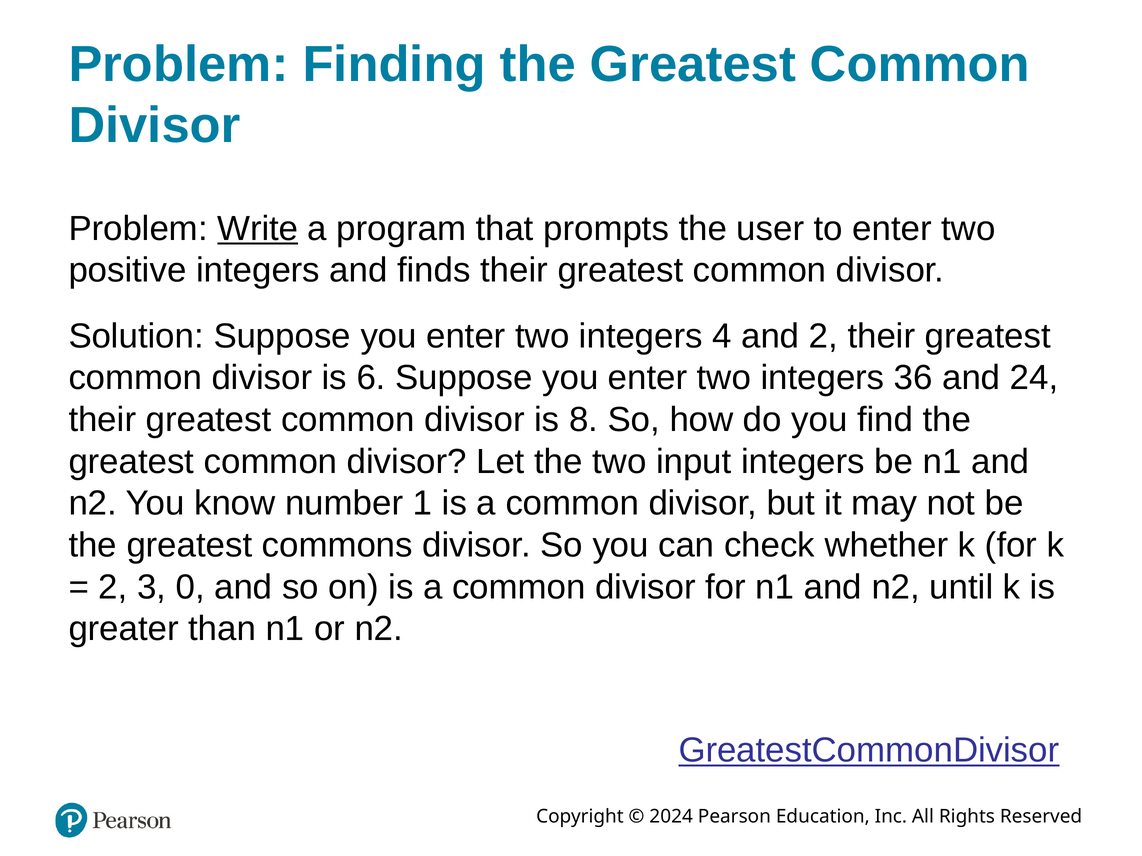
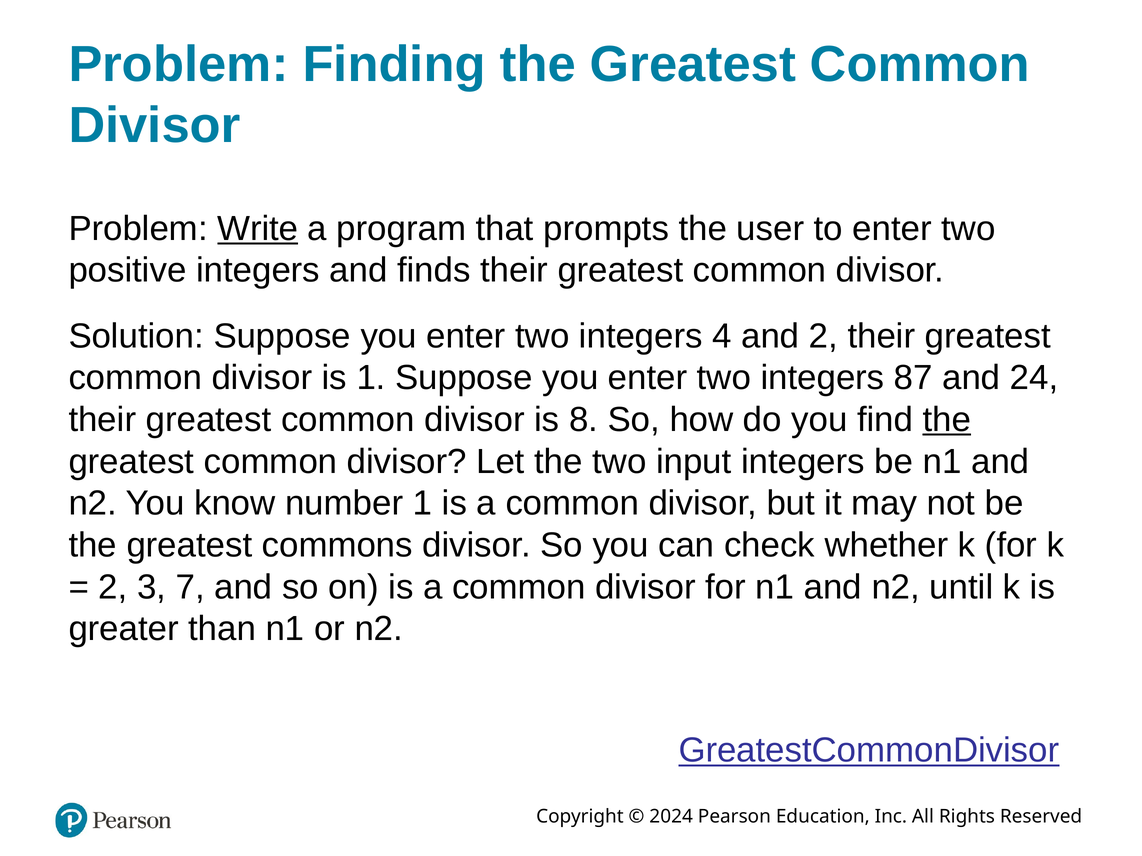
is 6: 6 -> 1
36: 36 -> 87
the at (947, 420) underline: none -> present
0: 0 -> 7
